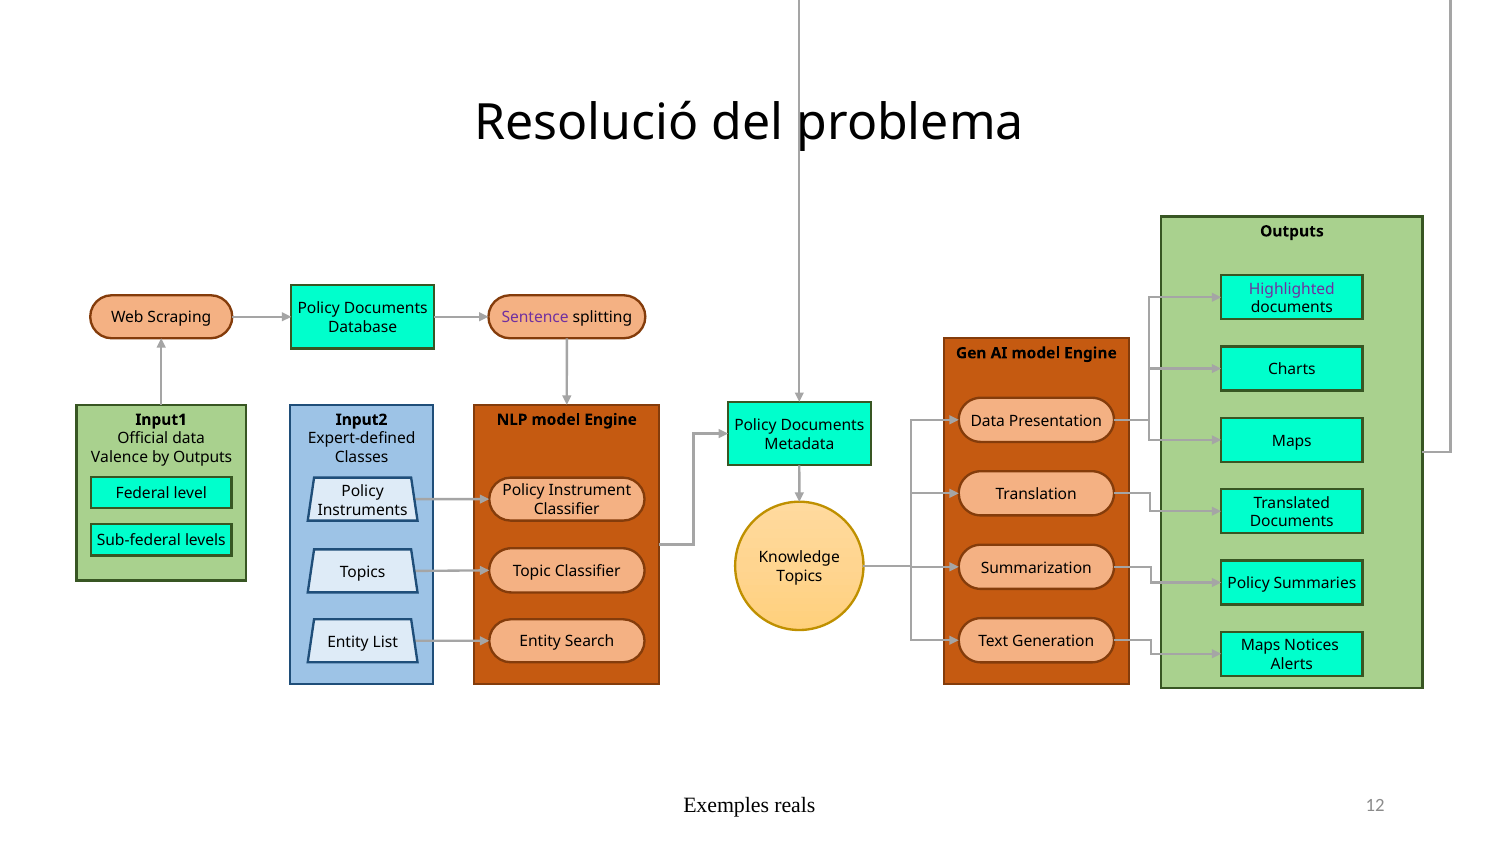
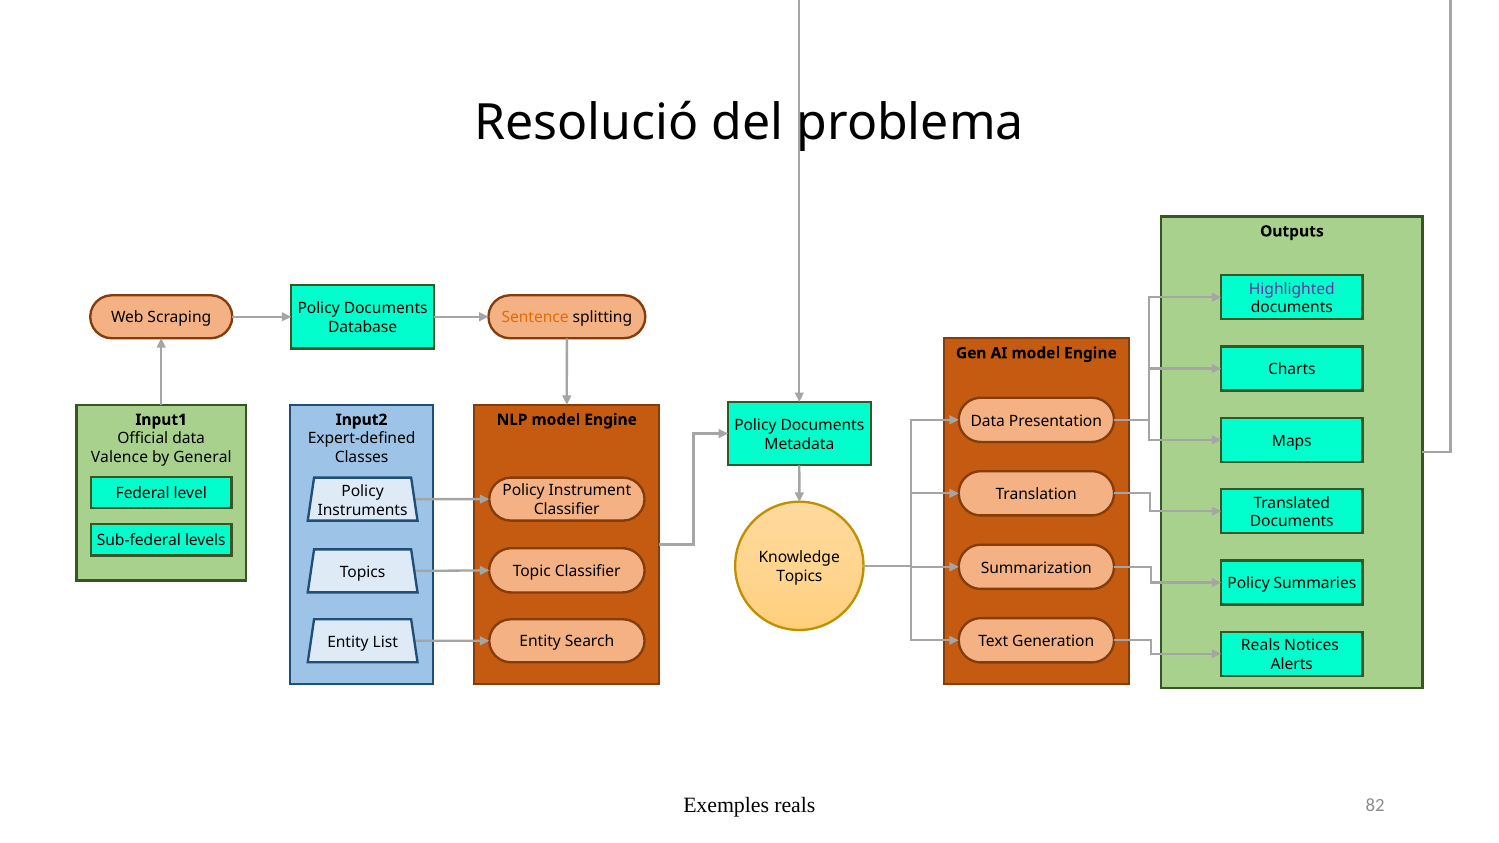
Sentence colour: purple -> orange
by Outputs: Outputs -> General
Maps at (1261, 646): Maps -> Reals
12: 12 -> 82
